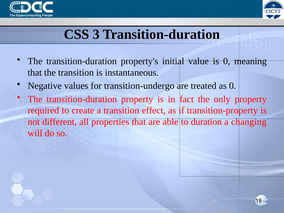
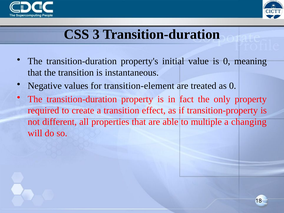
transition-undergo: transition-undergo -> transition-element
duration: duration -> multiple
